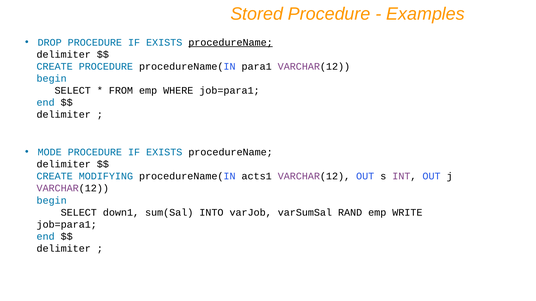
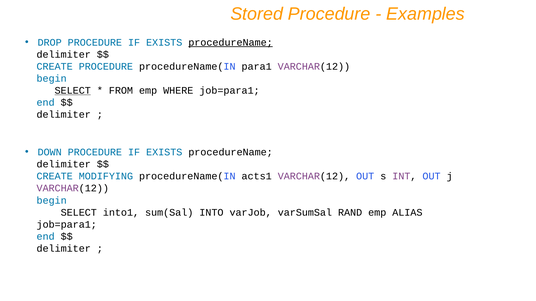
SELECT at (73, 91) underline: none -> present
MODE: MODE -> DOWN
down1: down1 -> into1
WRITE: WRITE -> ALIAS
